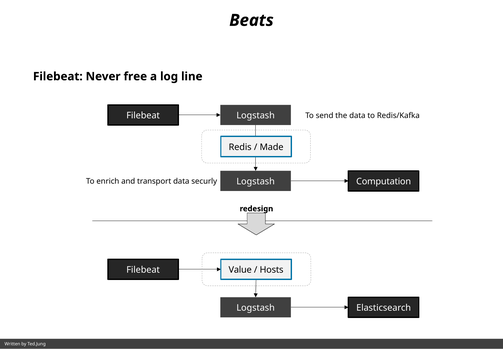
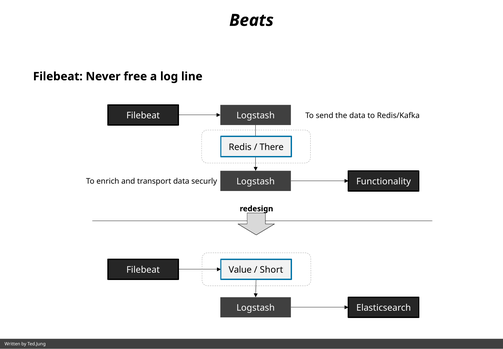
Made: Made -> There
Computation: Computation -> Functionality
Hosts: Hosts -> Short
